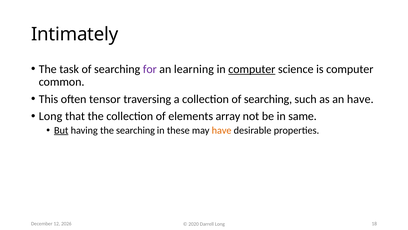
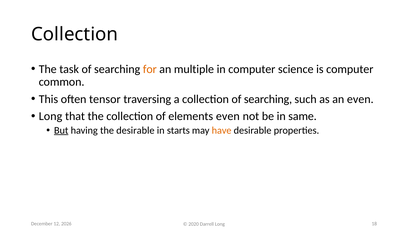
Intimately at (75, 34): Intimately -> Collection
for colour: purple -> orange
learning: learning -> multiple
computer at (252, 69) underline: present -> none
an have: have -> even
elements array: array -> even
the searching: searching -> desirable
these: these -> starts
